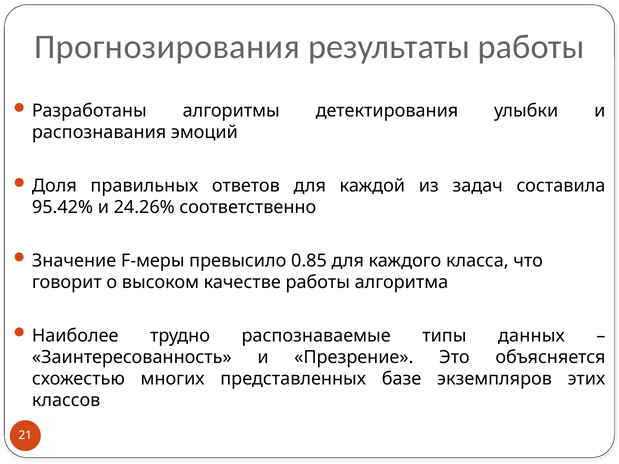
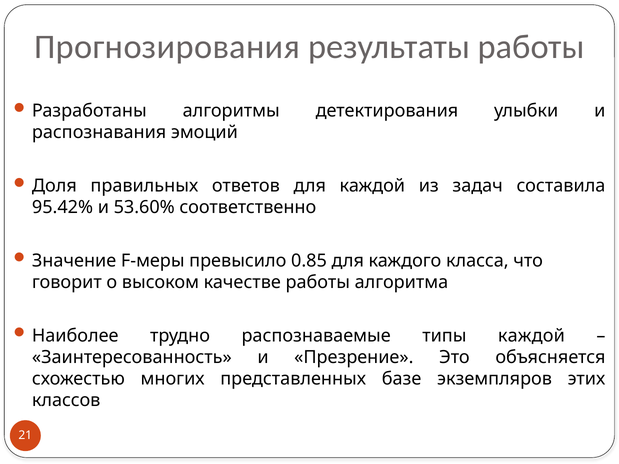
24.26%: 24.26% -> 53.60%
типы данных: данных -> каждой
